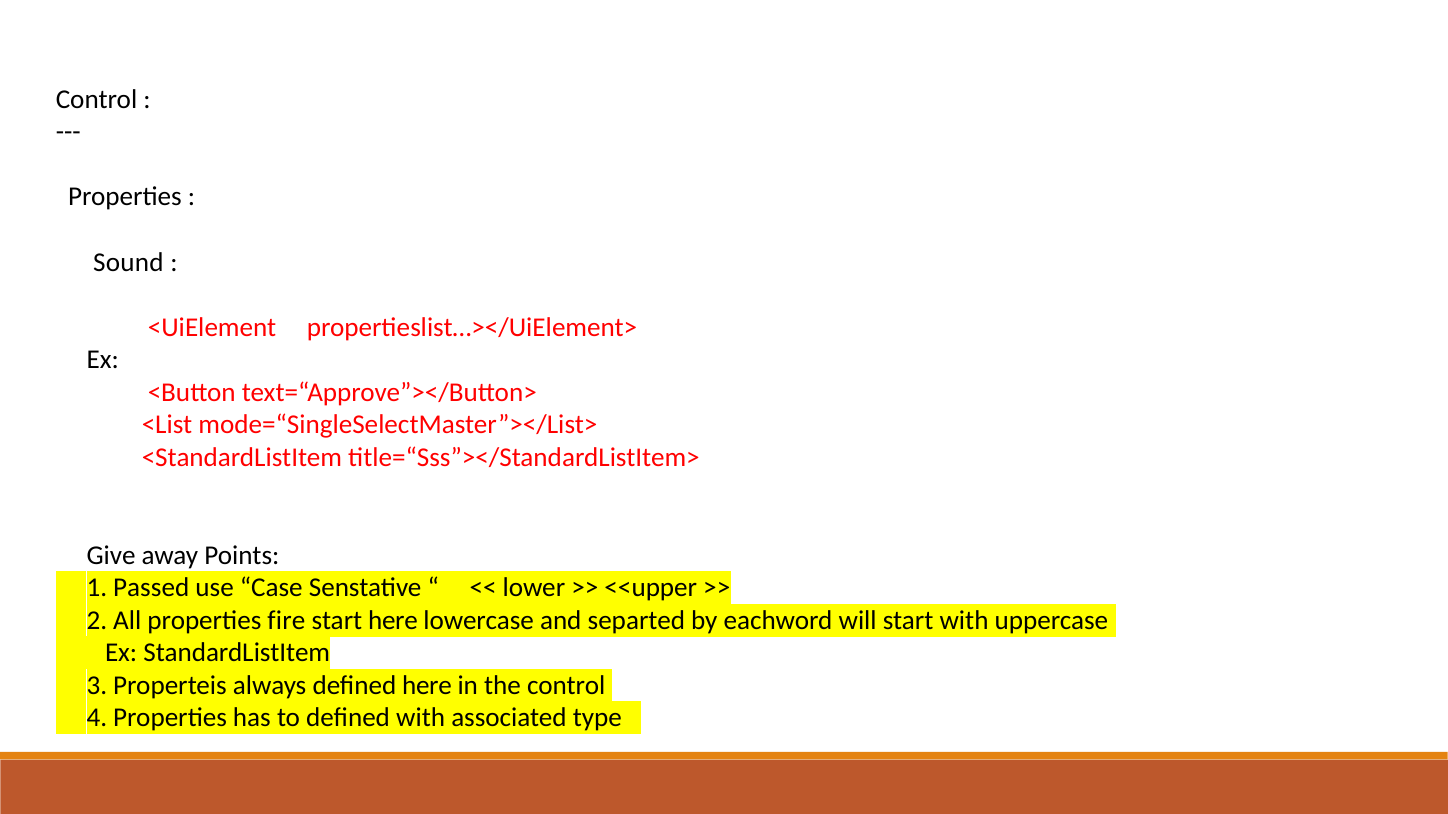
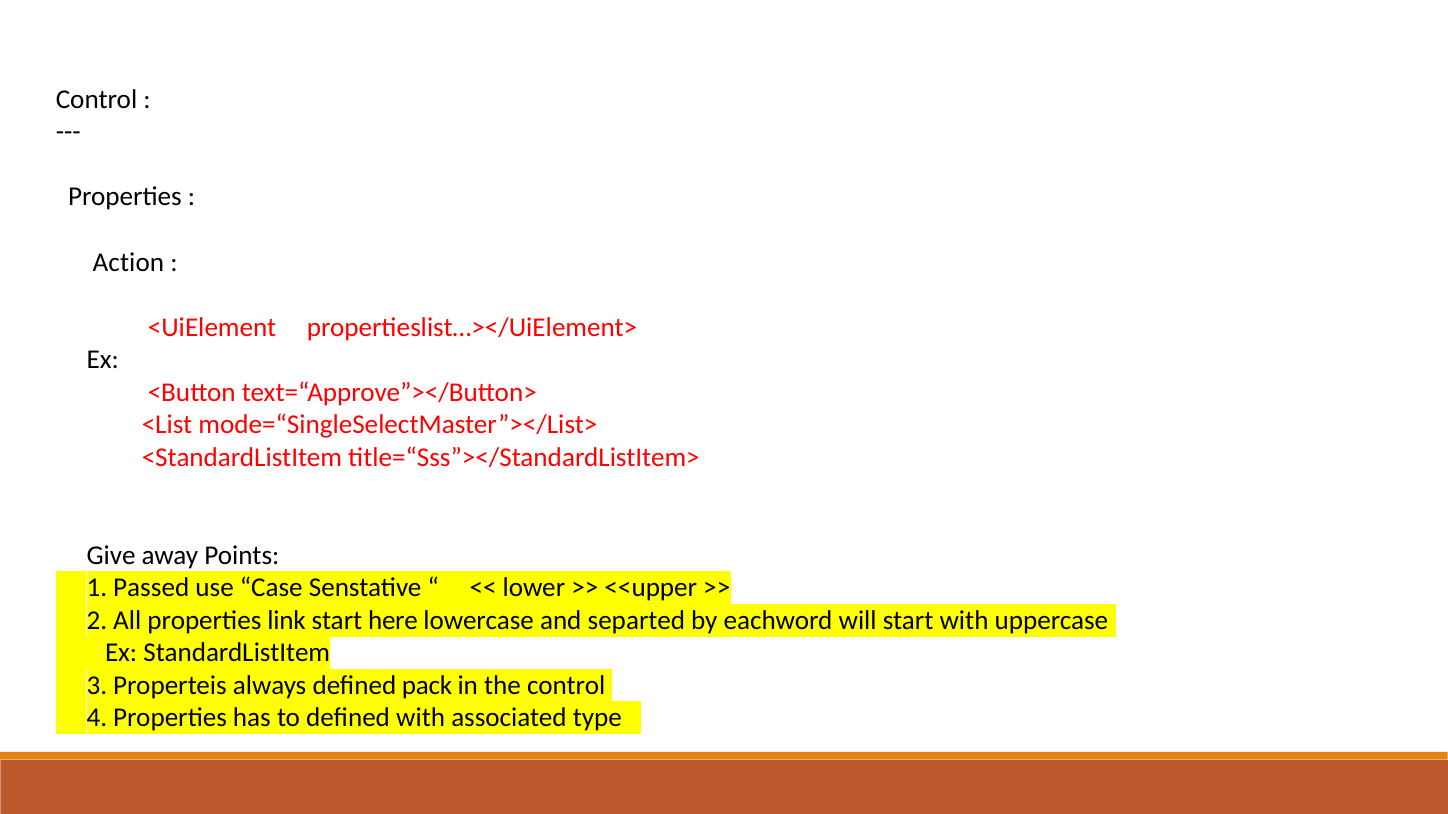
Sound: Sound -> Action
fire: fire -> link
defined here: here -> pack
